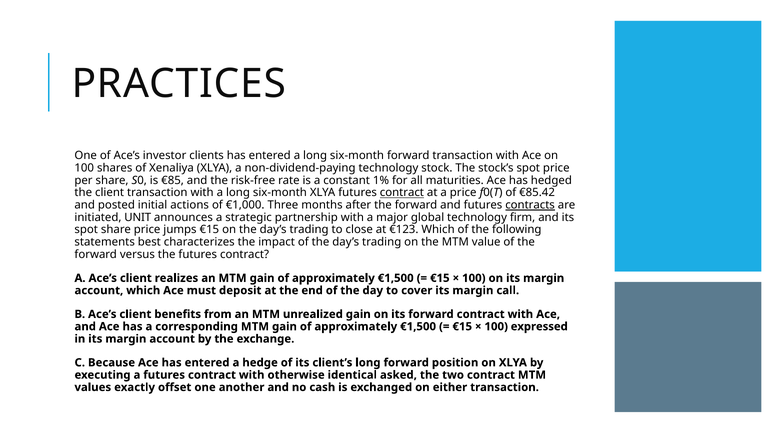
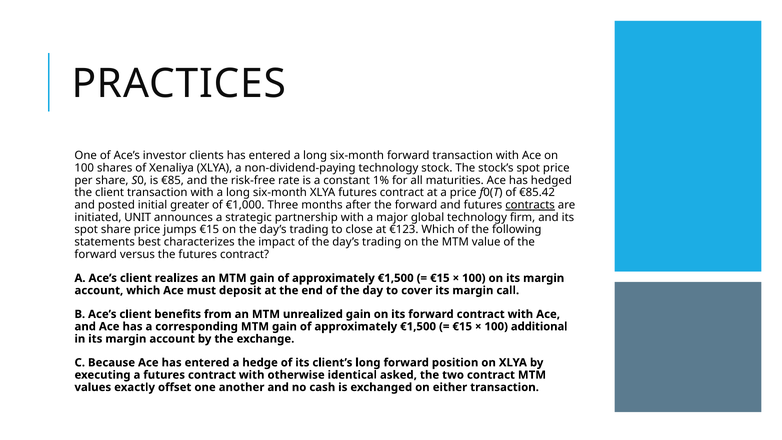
contract at (402, 193) underline: present -> none
actions: actions -> greater
expressed: expressed -> additional
